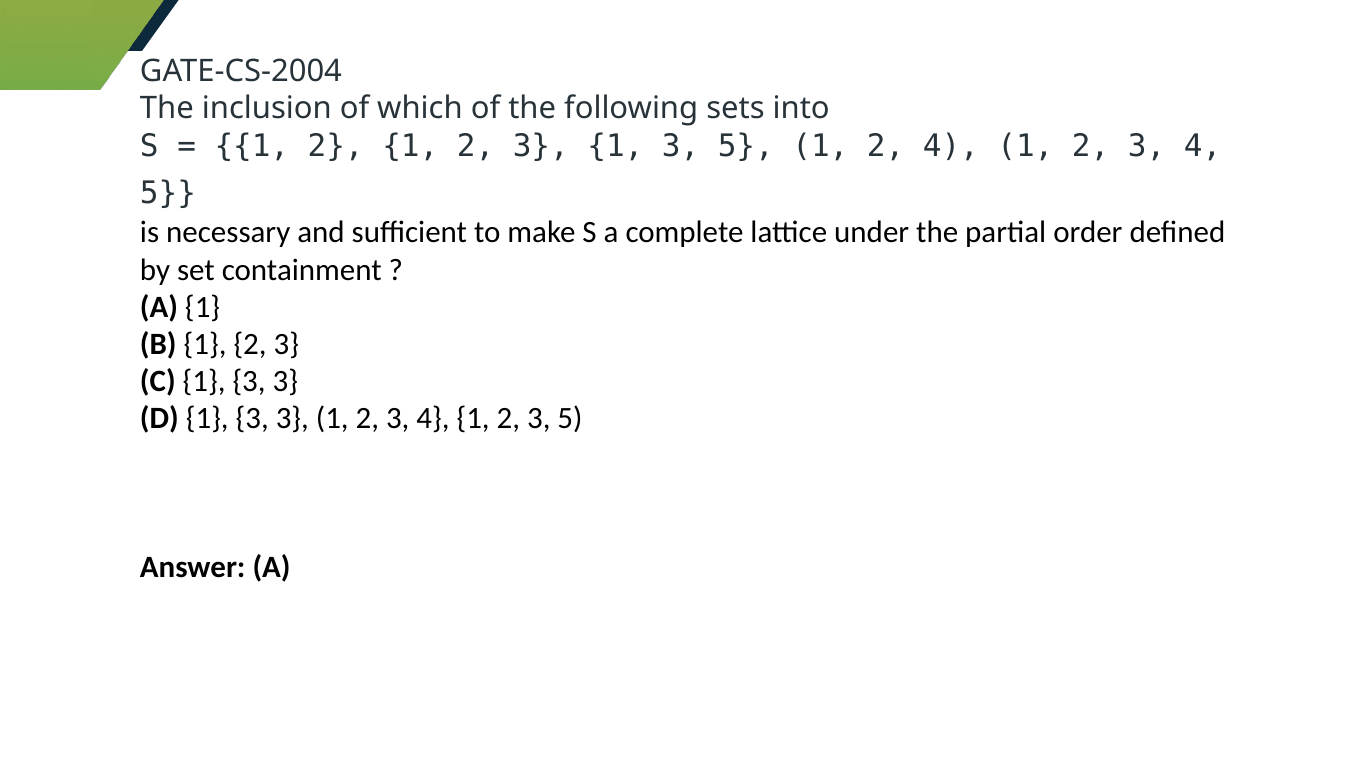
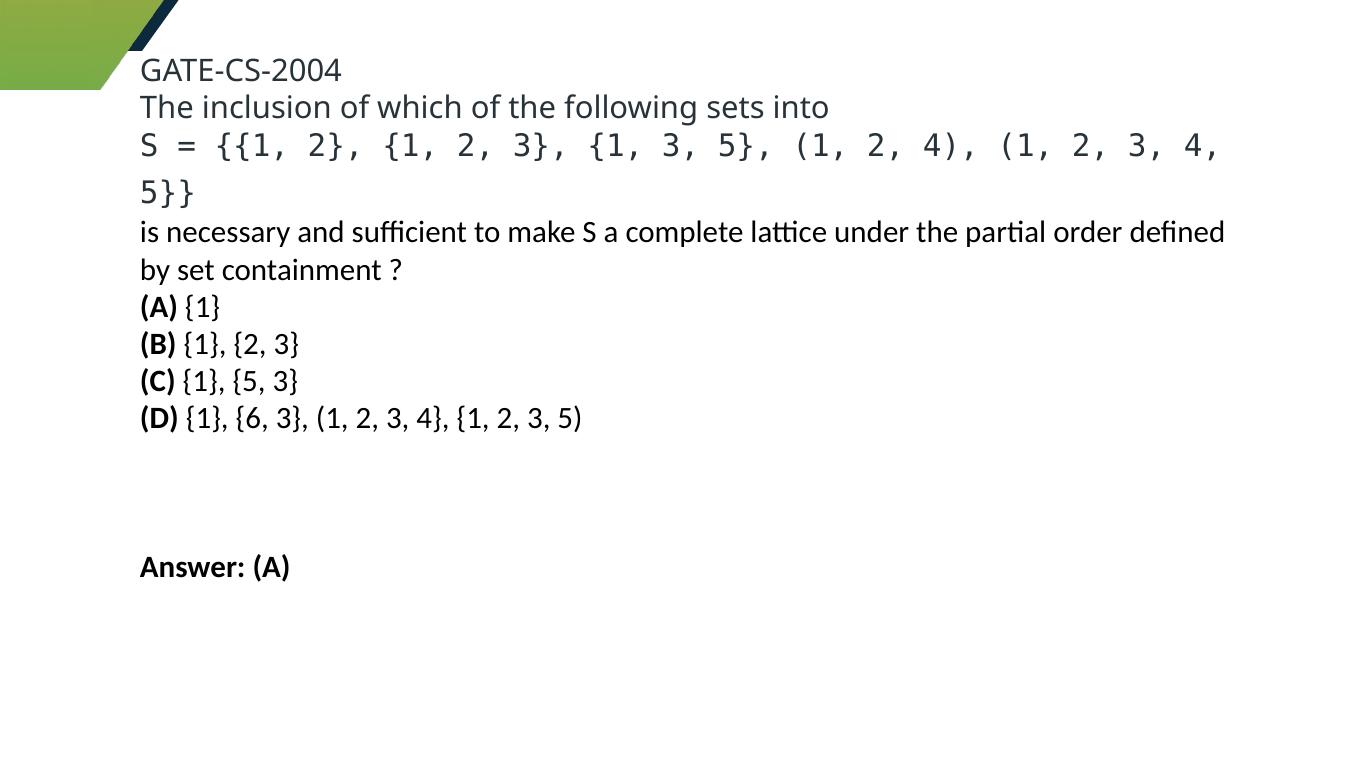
C 1 3: 3 -> 5
D 1 3: 3 -> 6
